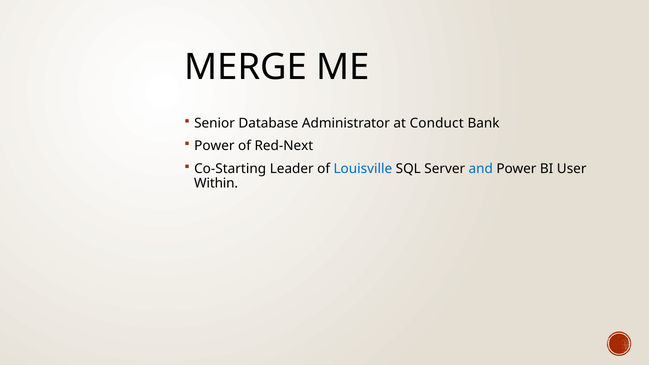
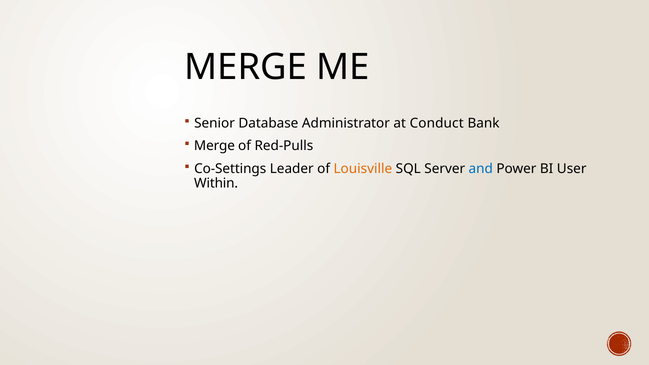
Power at (214, 146): Power -> Merge
Red-Next: Red-Next -> Red-Pulls
Co-Starting: Co-Starting -> Co-Settings
Louisville colour: blue -> orange
